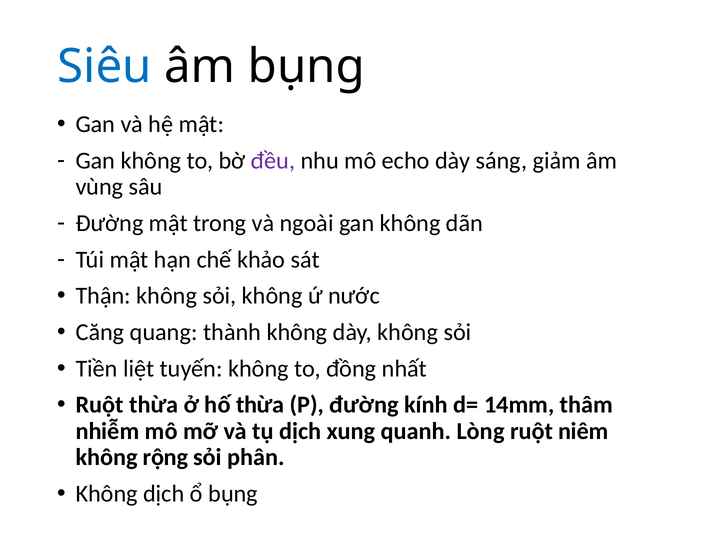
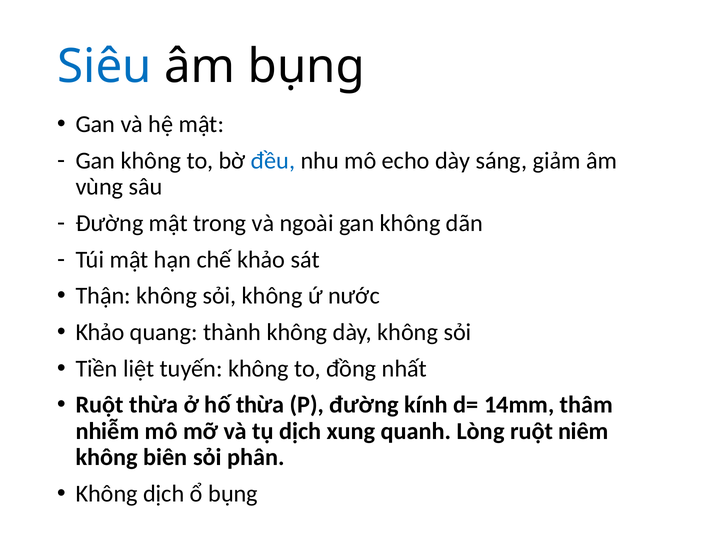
đều colour: purple -> blue
Căng at (100, 332): Căng -> Khảo
rộng: rộng -> biên
